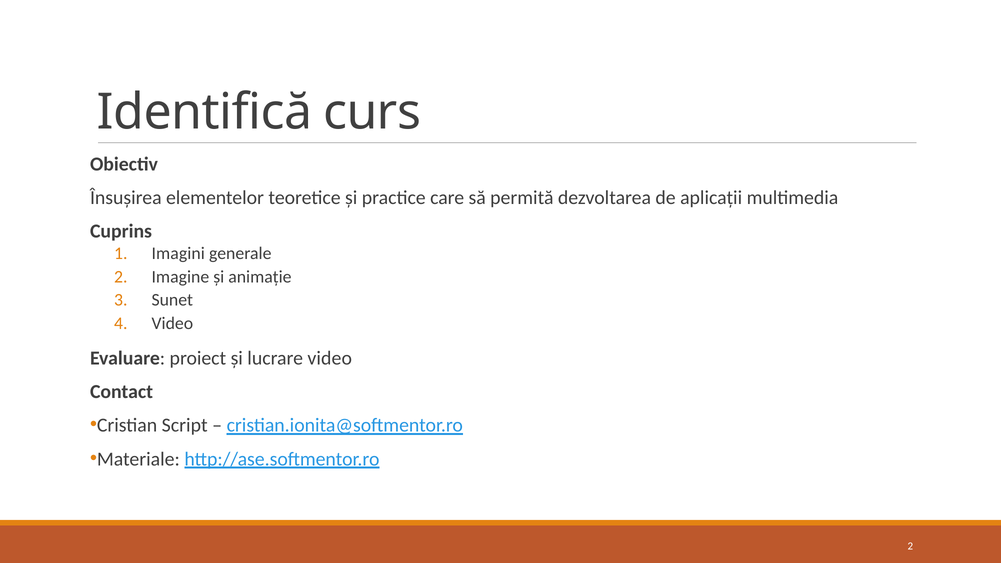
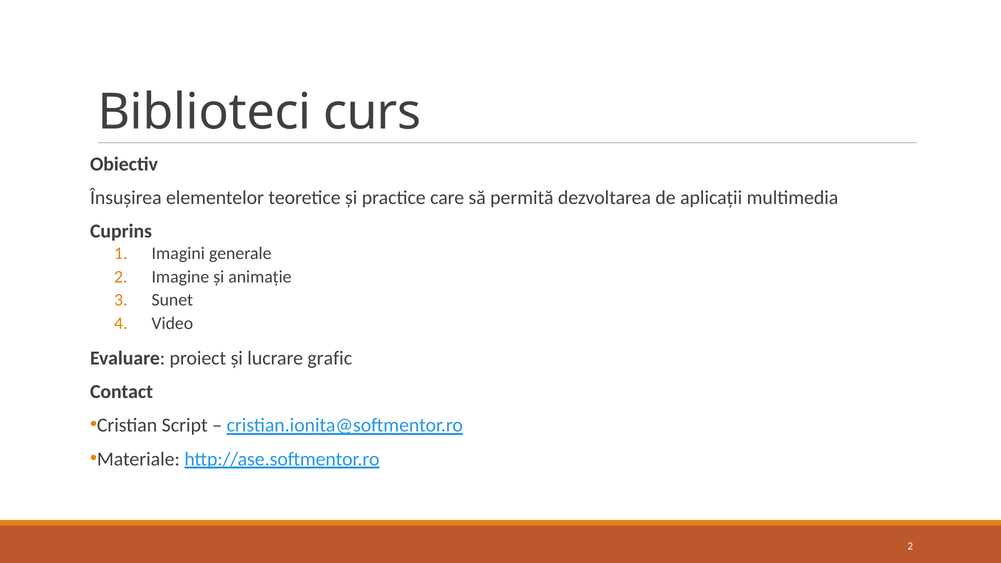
Identifică: Identifică -> Biblioteci
lucrare video: video -> grafic
